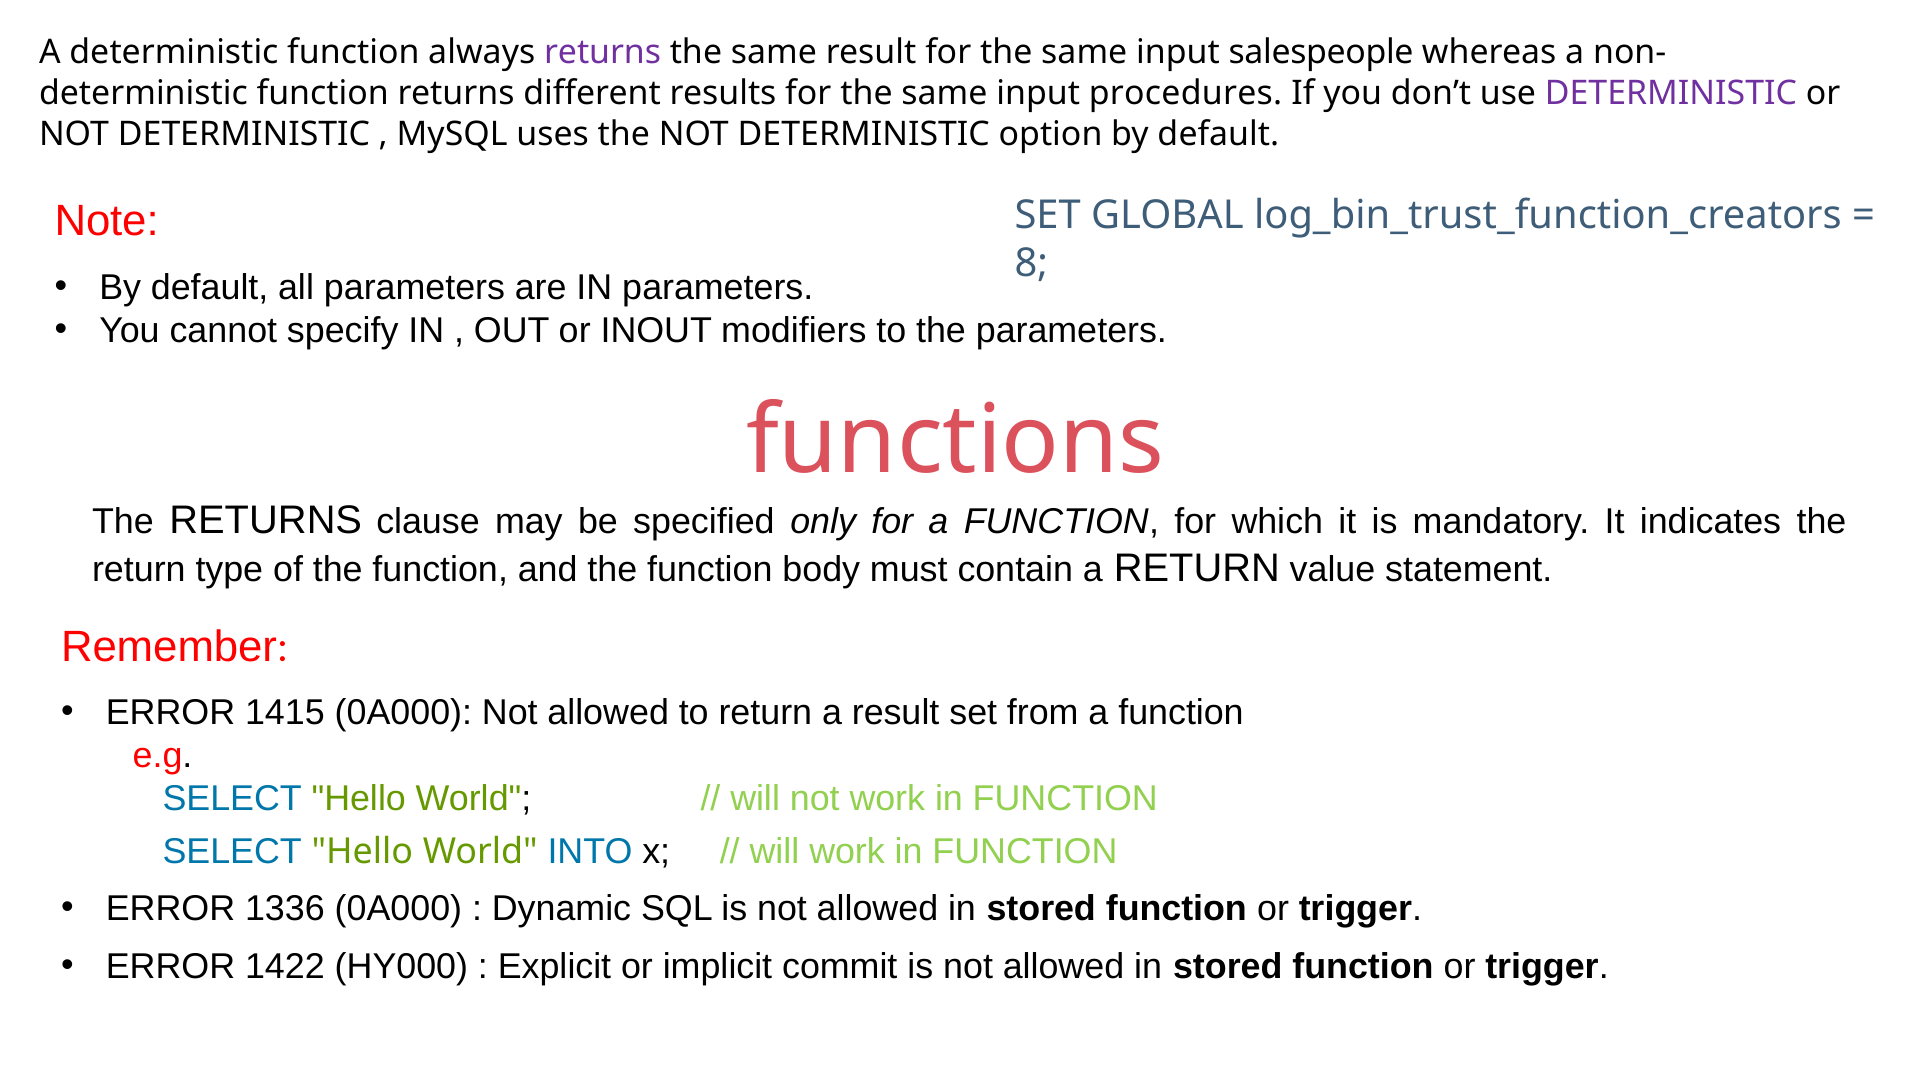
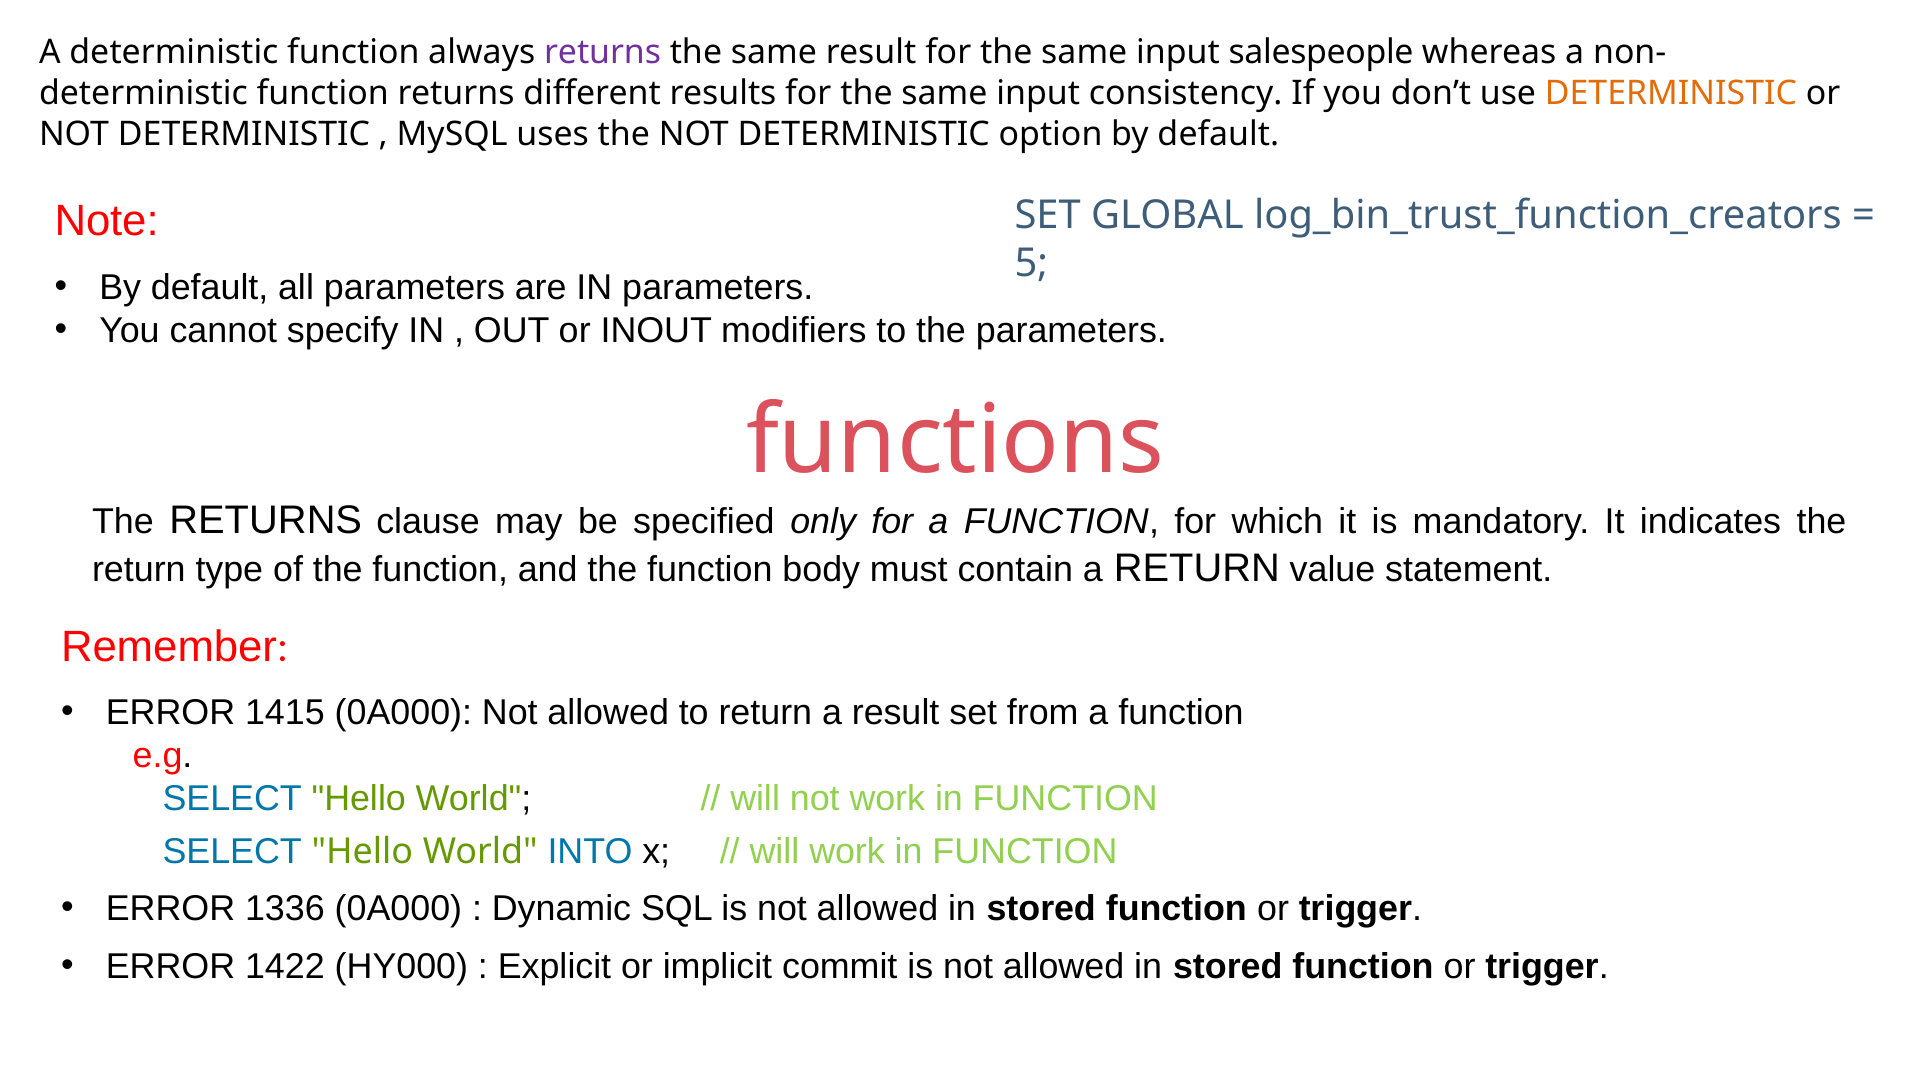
procedures: procedures -> consistency
DETERMINISTIC at (1671, 93) colour: purple -> orange
8: 8 -> 5
